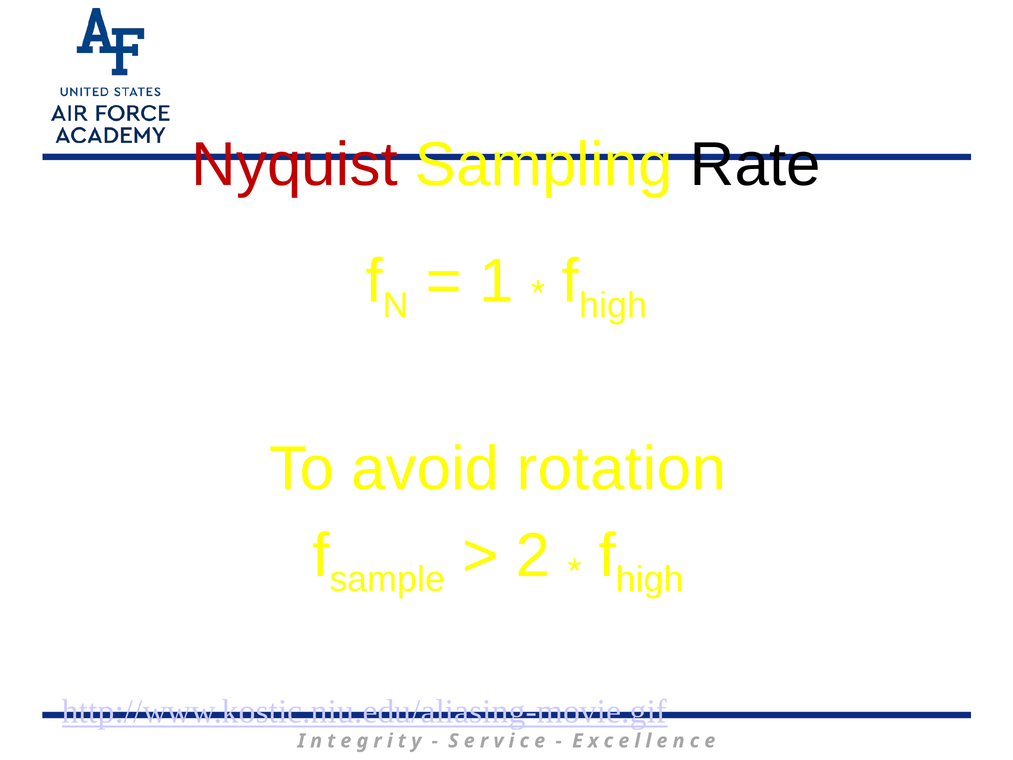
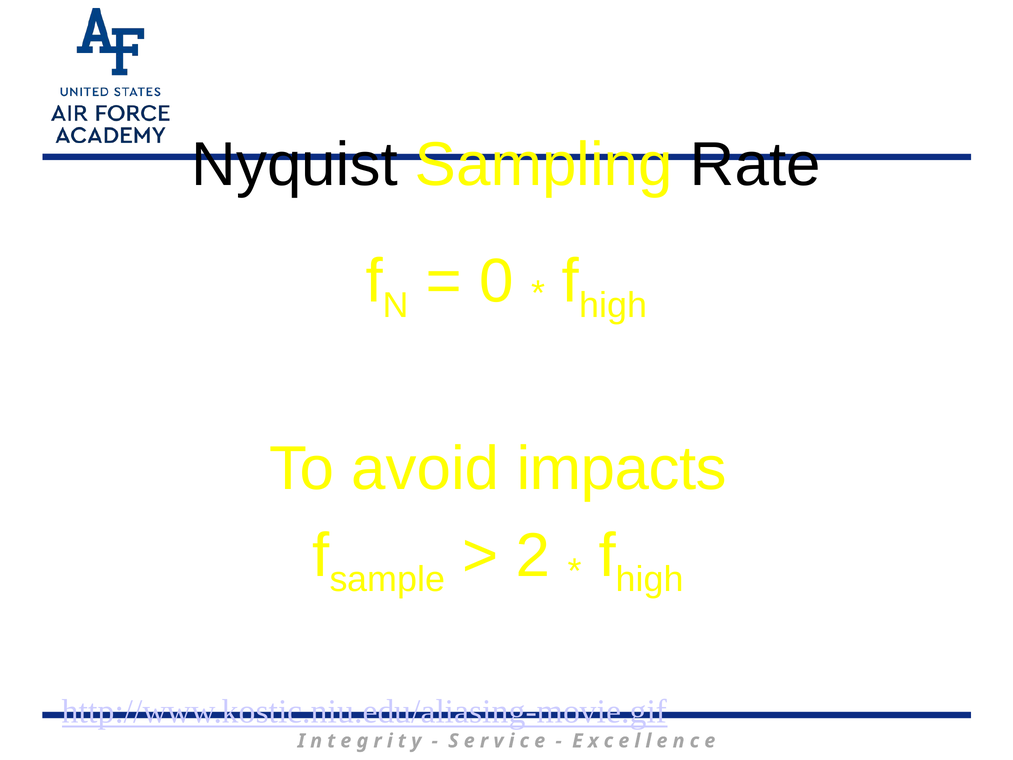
Nyquist colour: red -> black
1: 1 -> 0
rotation: rotation -> impacts
